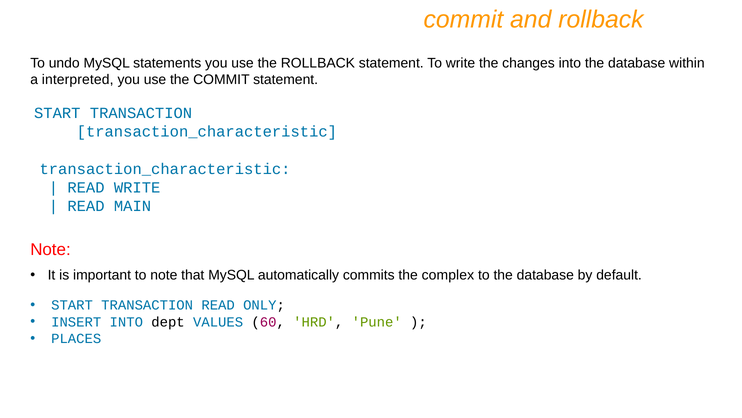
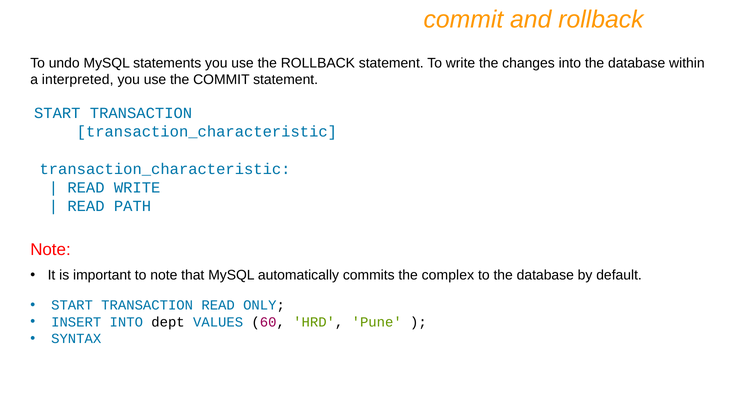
MAIN: MAIN -> PATH
PLACES: PLACES -> SYNTAX
